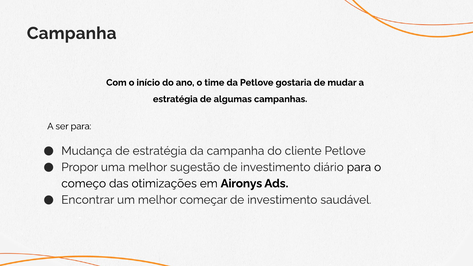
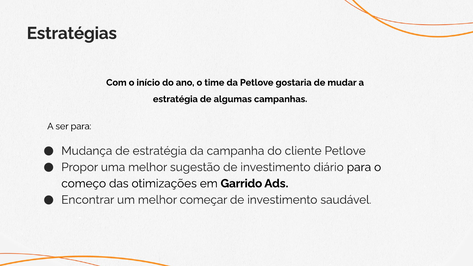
Campanha at (72, 33): Campanha -> Estratégias
Aironys: Aironys -> Garrido
